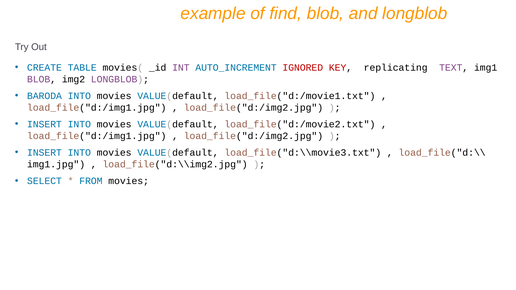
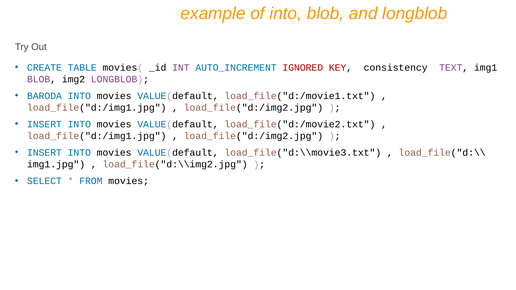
of find: find -> into
replicating: replicating -> consistency
